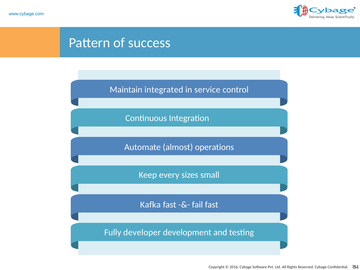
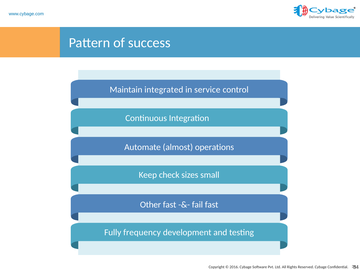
every: every -> check
Kafka: Kafka -> Other
developer: developer -> frequency
